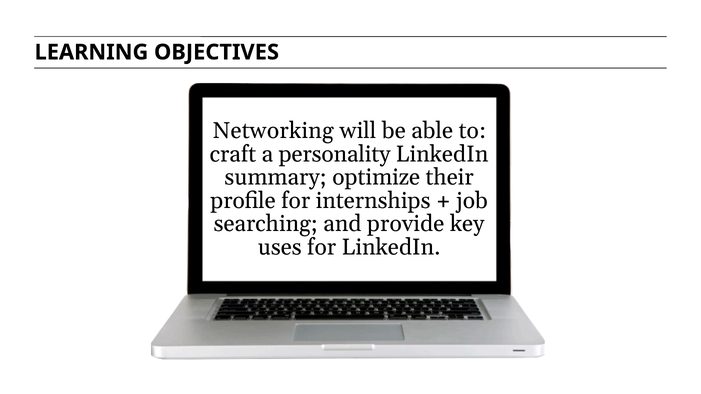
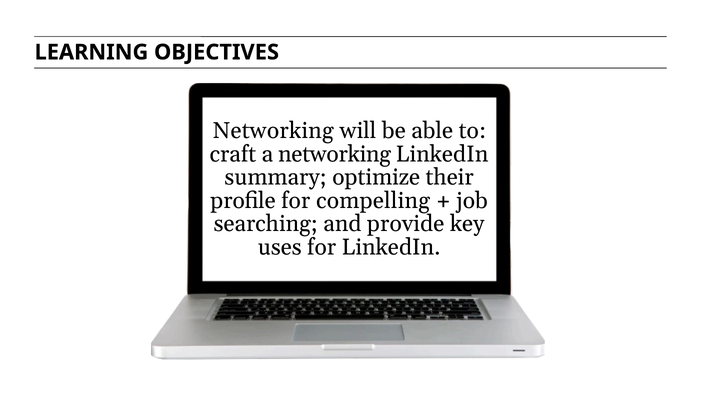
a personality: personality -> networking
internships: internships -> compelling
